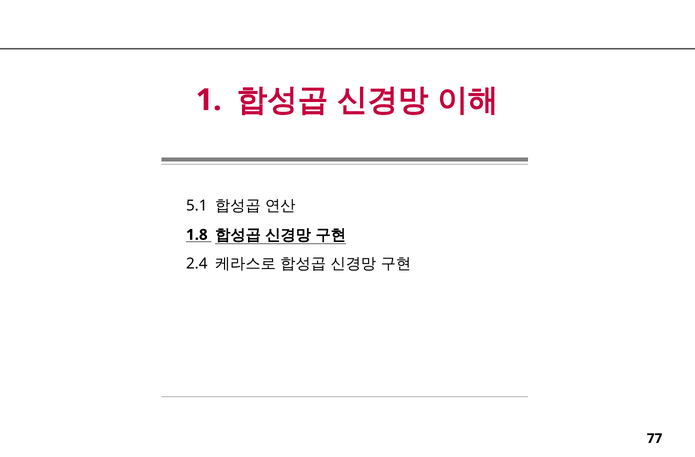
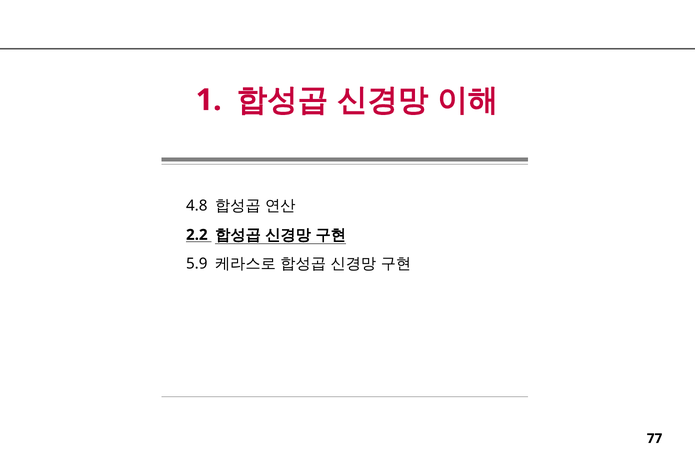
5.1: 5.1 -> 4.8
1.8: 1.8 -> 2.2
2.4: 2.4 -> 5.9
